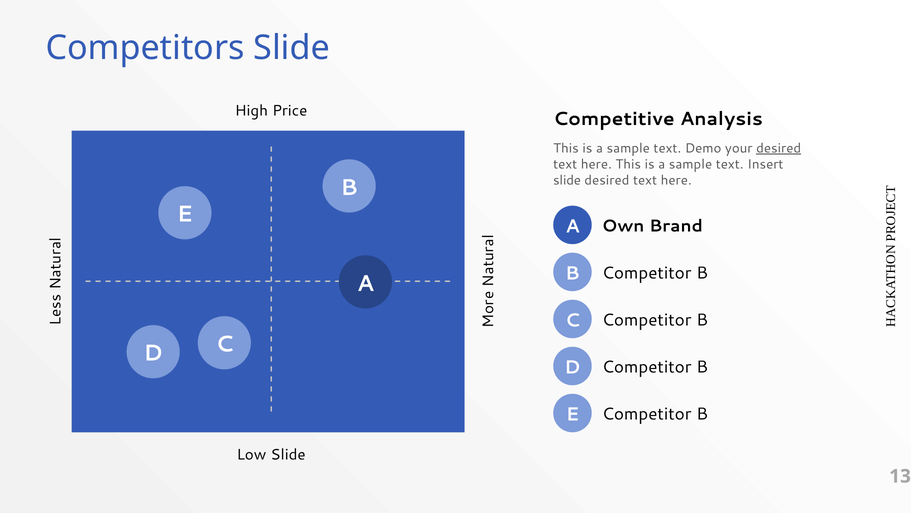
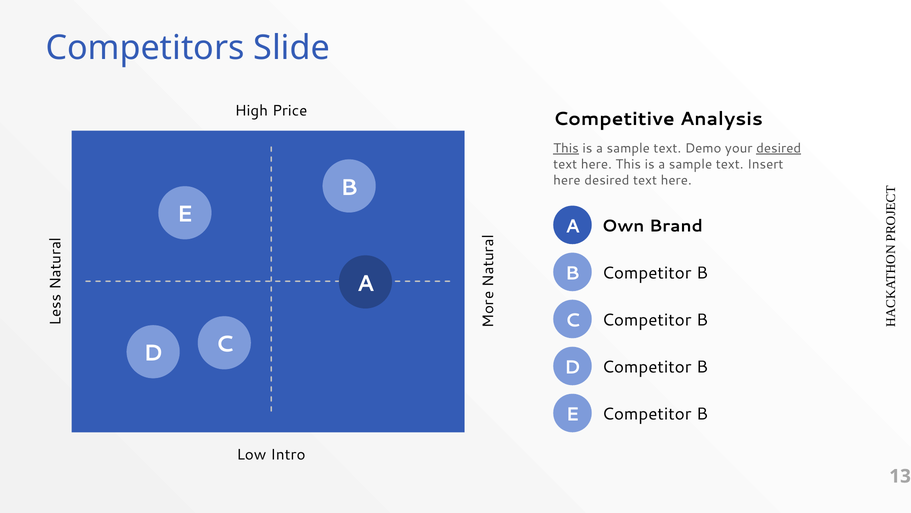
This at (566, 148) underline: none -> present
slide at (567, 180): slide -> here
Low Slide: Slide -> Intro
